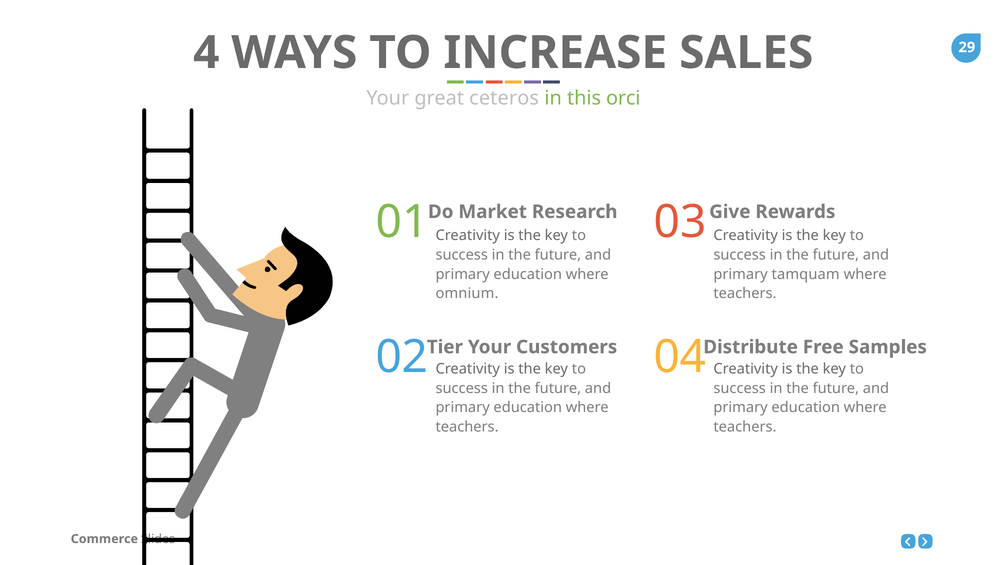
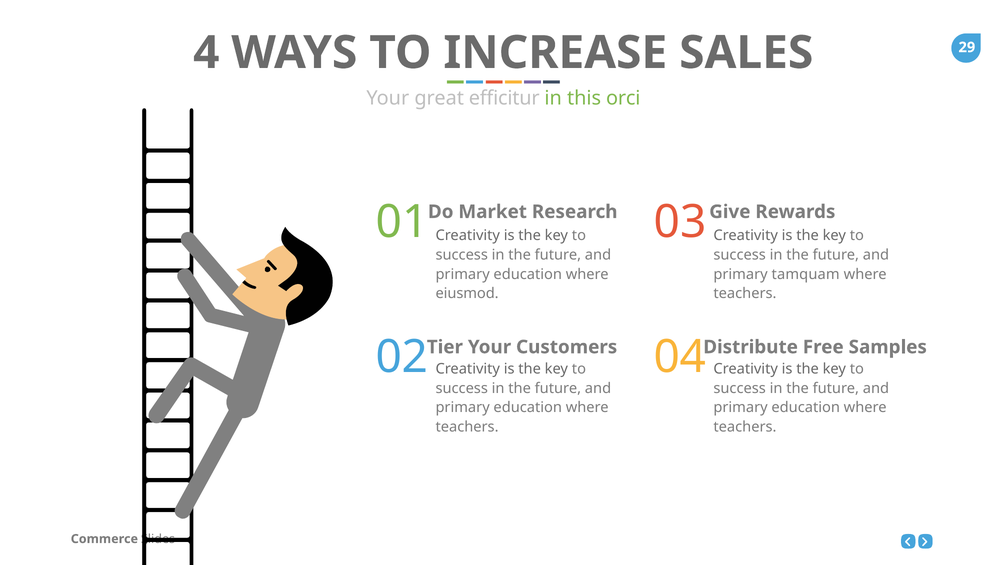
ceteros: ceteros -> efficitur
omnium: omnium -> eiusmod
